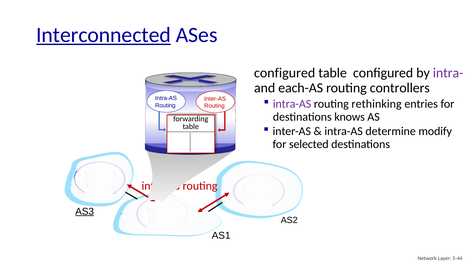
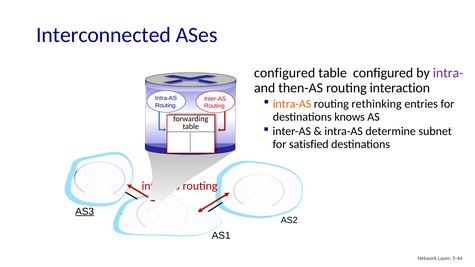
Interconnected underline: present -> none
each-AS: each-AS -> then-AS
controllers: controllers -> interaction
intra-AS at (292, 104) colour: purple -> orange
modify: modify -> subnet
selected: selected -> satisfied
